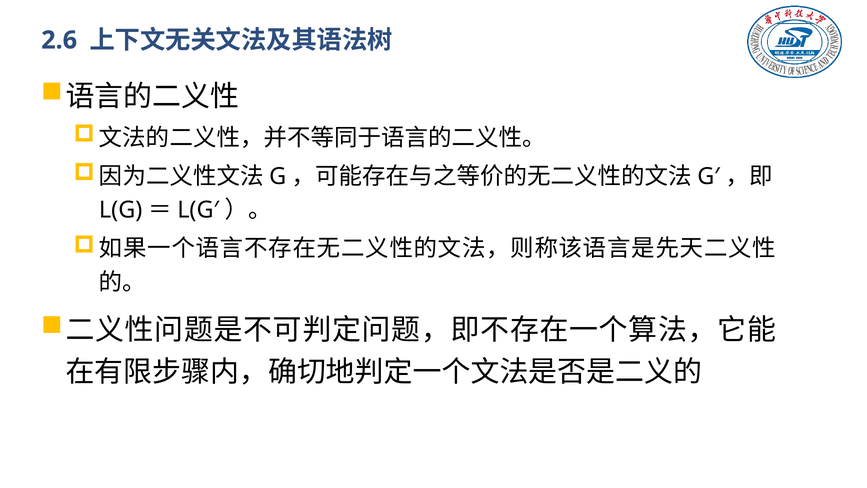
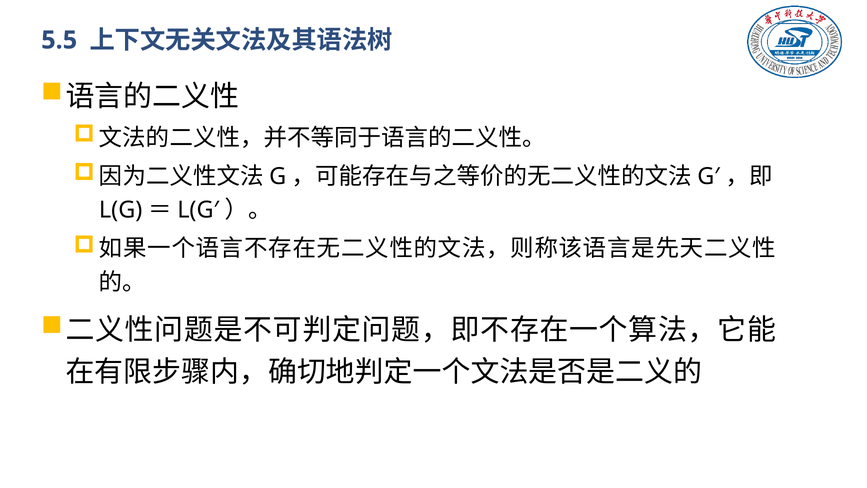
2.6: 2.6 -> 5.5
